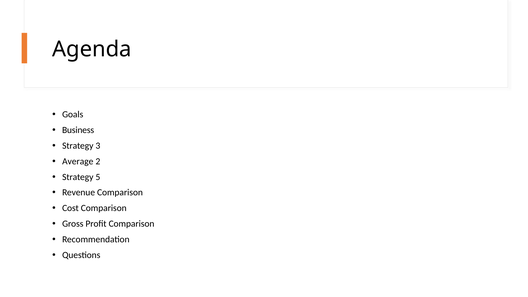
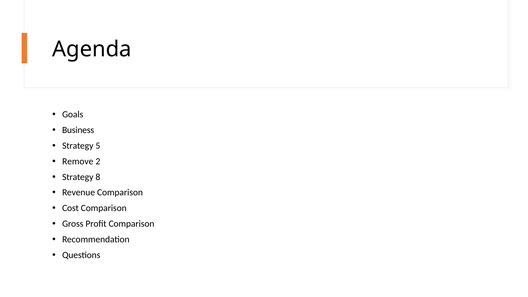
3: 3 -> 5
Average: Average -> Remove
5: 5 -> 8
